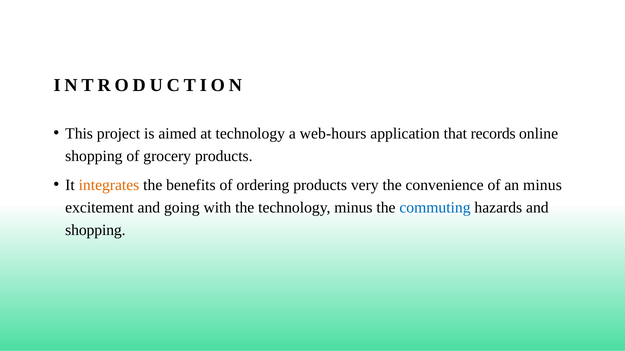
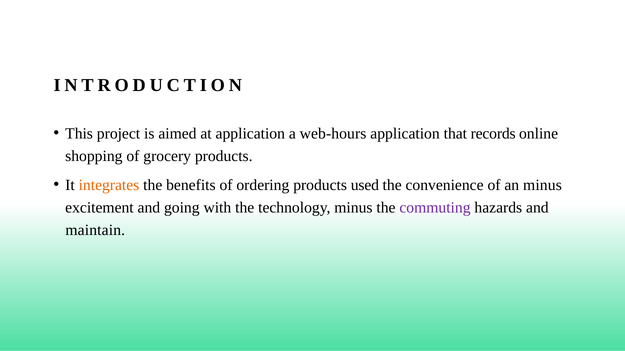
at technology: technology -> application
very: very -> used
commuting colour: blue -> purple
shopping at (95, 230): shopping -> maintain
